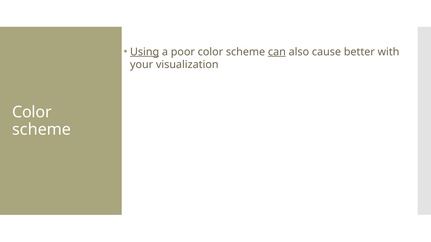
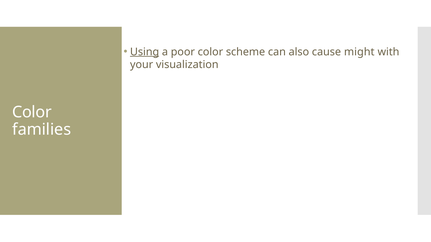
can underline: present -> none
better: better -> might
scheme at (42, 130): scheme -> families
